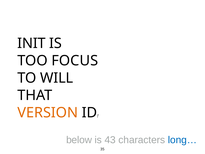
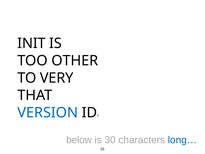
FOCUS: FOCUS -> OTHER
WILL: WILL -> VERY
VERSION colour: orange -> blue
43: 43 -> 30
